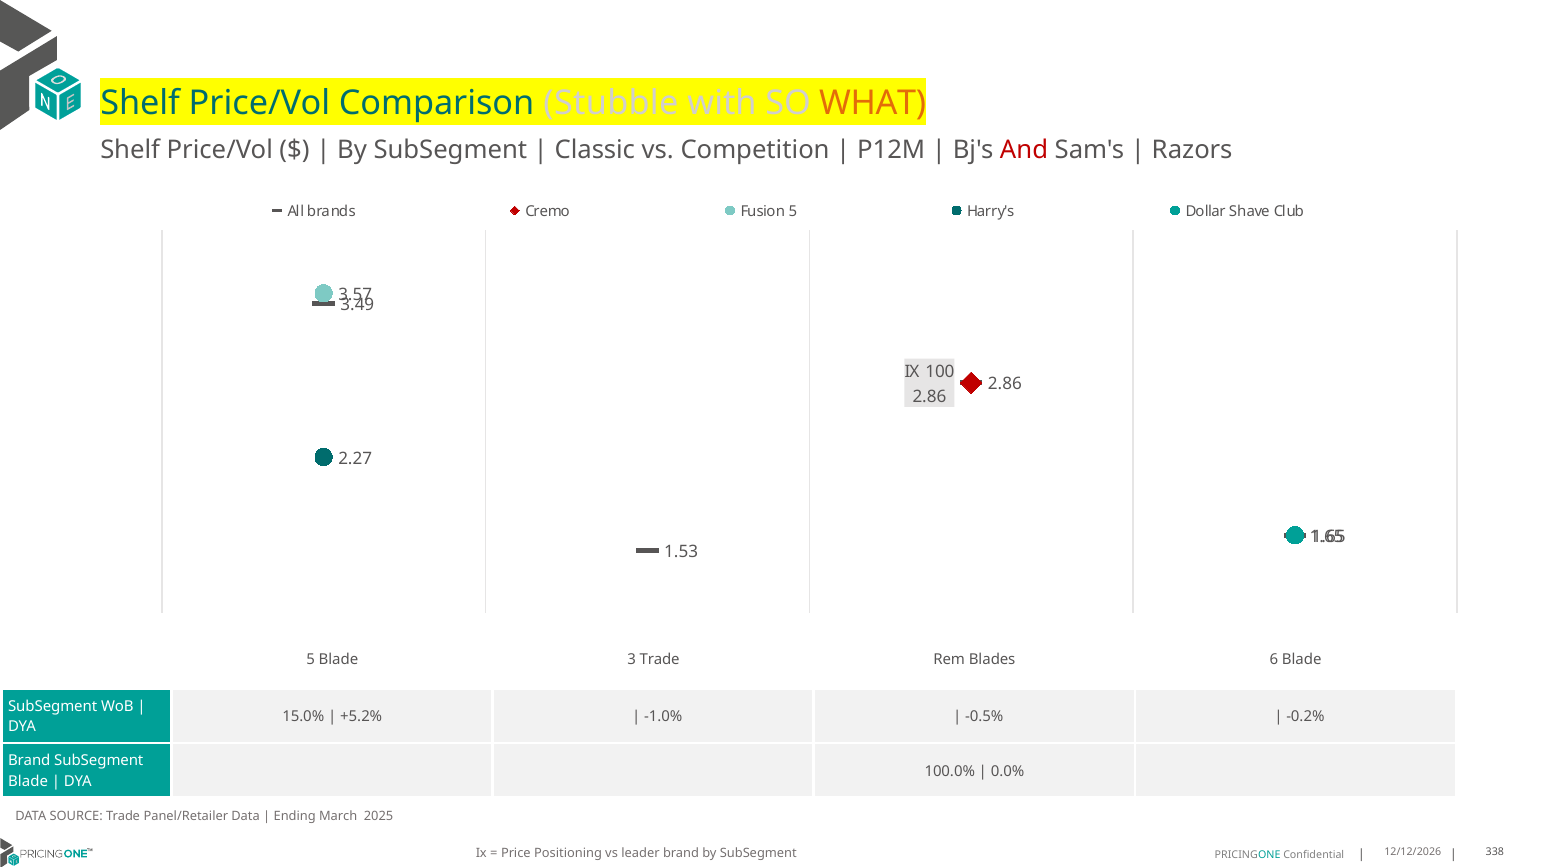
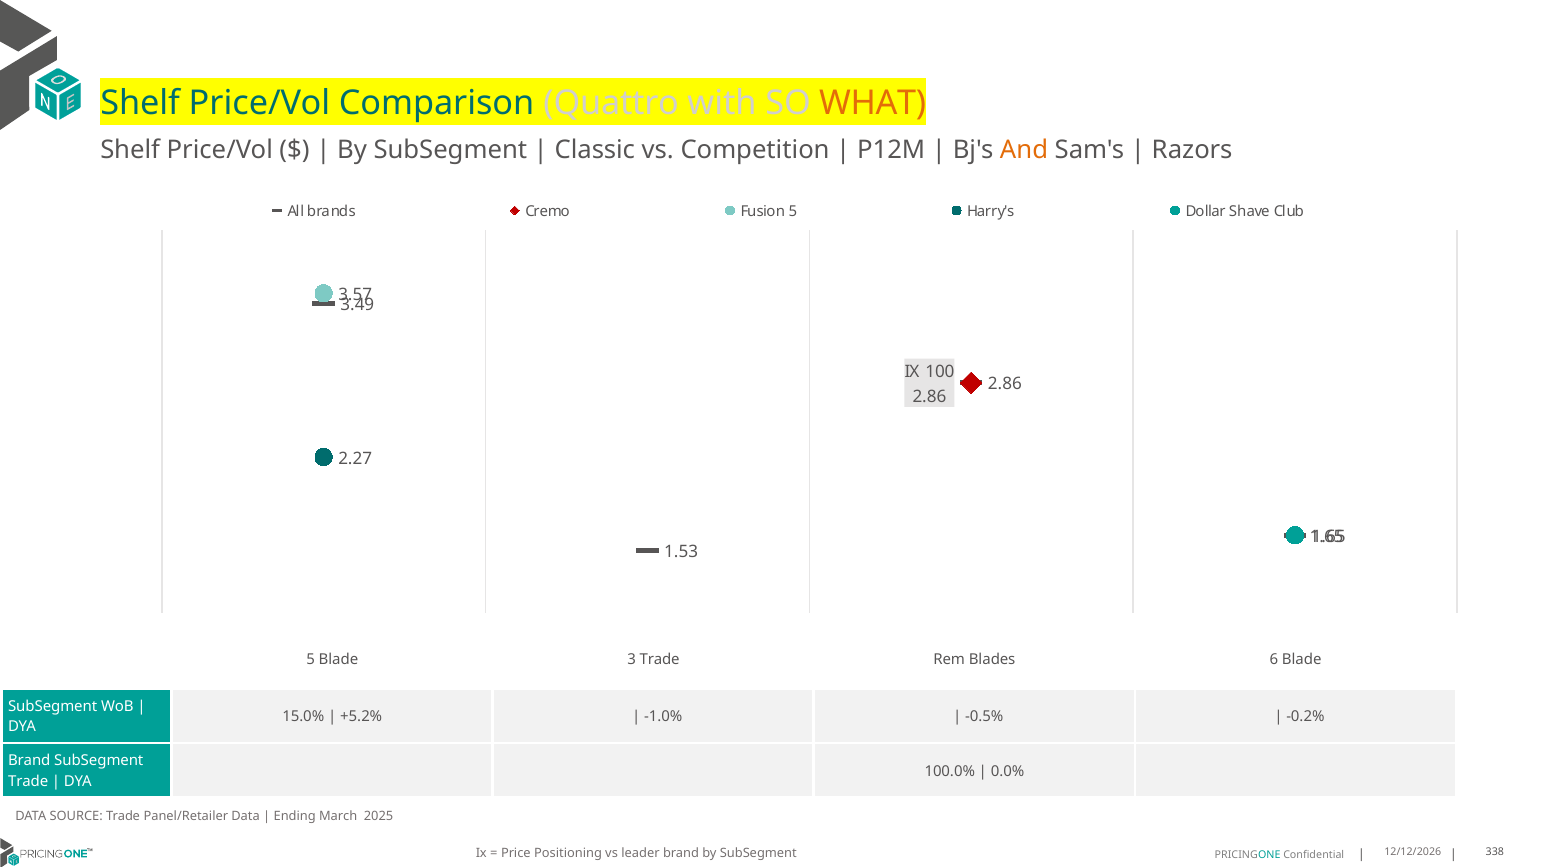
Stubble: Stubble -> Quattro
And colour: red -> orange
Blade at (28, 782): Blade -> Trade
